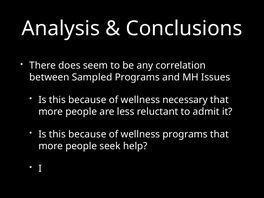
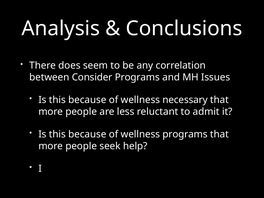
Sampled: Sampled -> Consider
